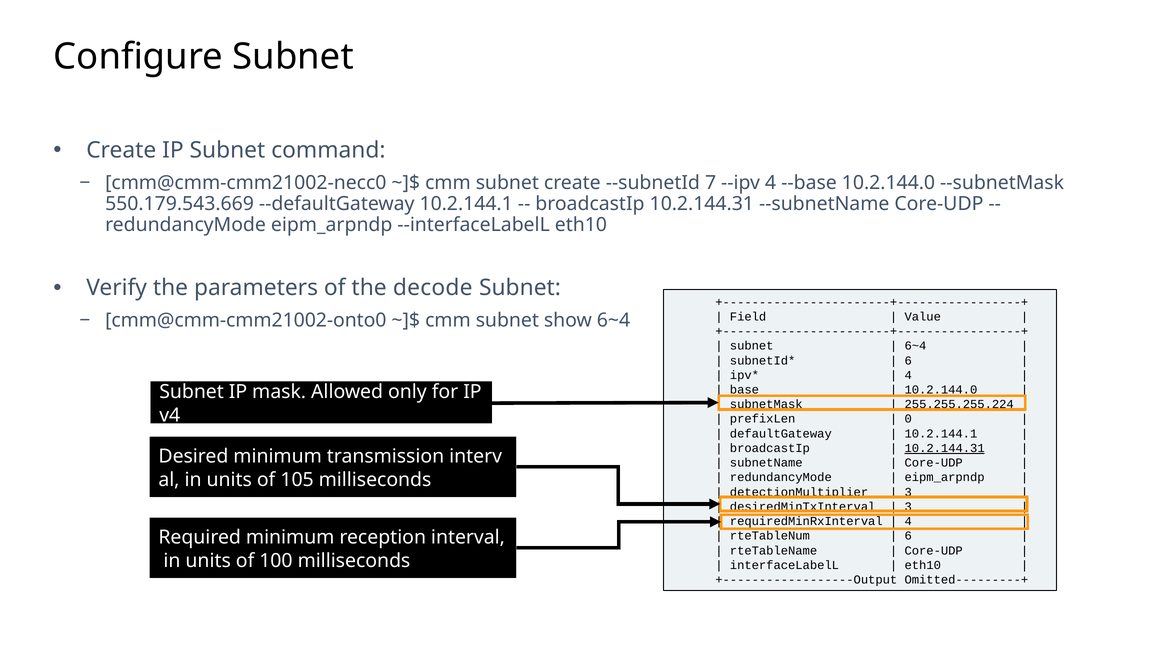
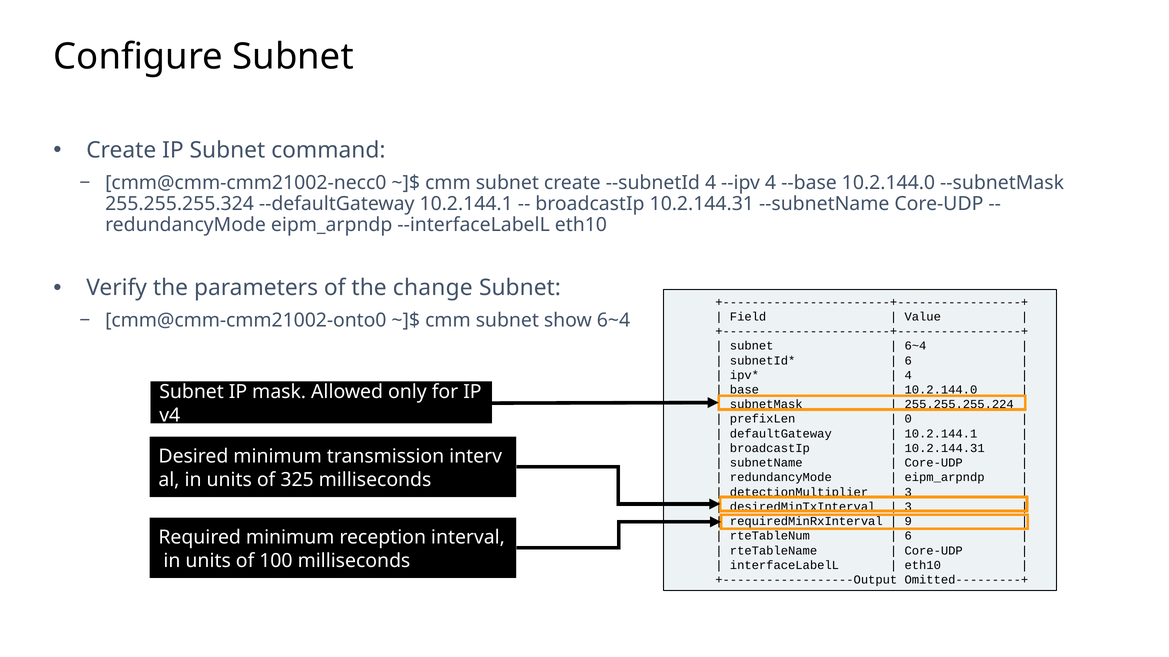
--subnetId 7: 7 -> 4
550.179.543.669: 550.179.543.669 -> 255.255.255.324
decode: decode -> change
10.2.144.31 at (945, 449) underline: present -> none
105: 105 -> 325
4 at (908, 522): 4 -> 9
